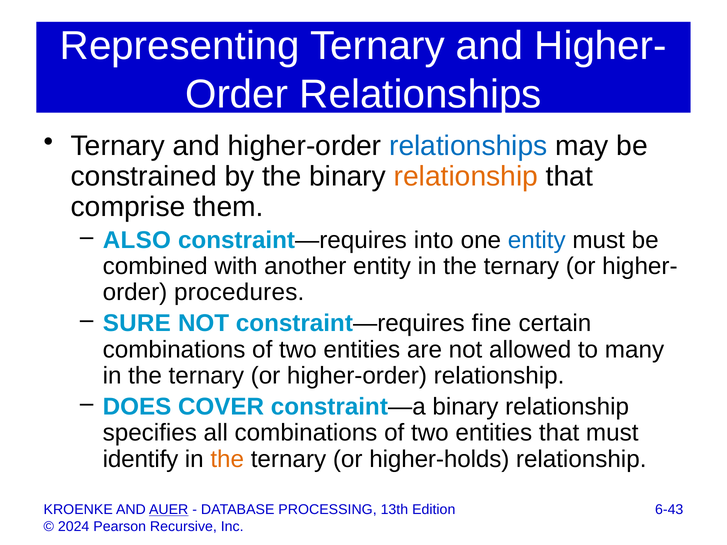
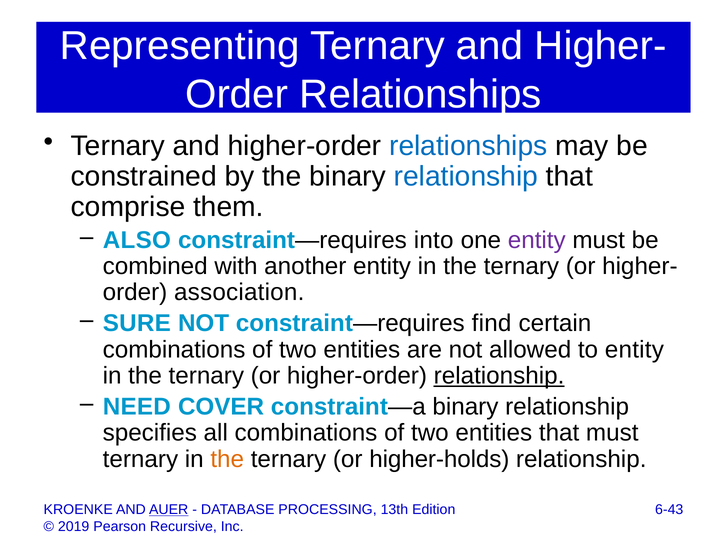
relationship at (466, 177) colour: orange -> blue
entity at (537, 240) colour: blue -> purple
procedures: procedures -> association
fine: fine -> find
to many: many -> entity
relationship at (499, 376) underline: none -> present
DOES: DOES -> NEED
identify at (140, 459): identify -> ternary
2024: 2024 -> 2019
